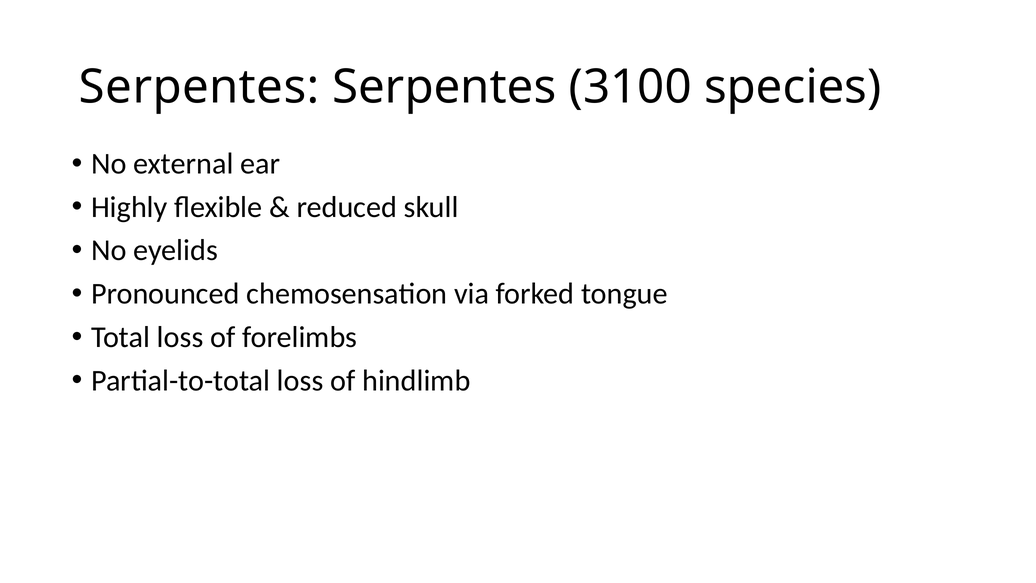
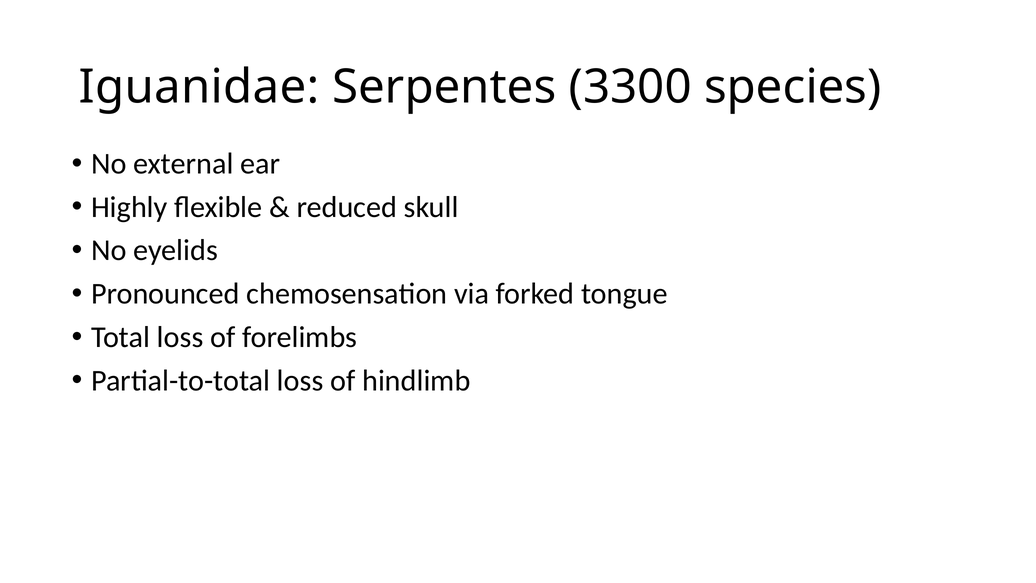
Serpentes at (199, 87): Serpentes -> Iguanidae
3100: 3100 -> 3300
